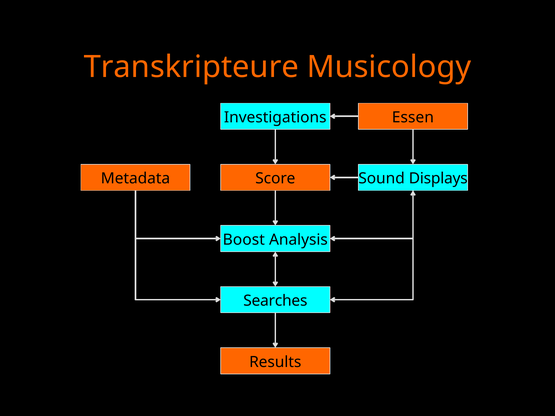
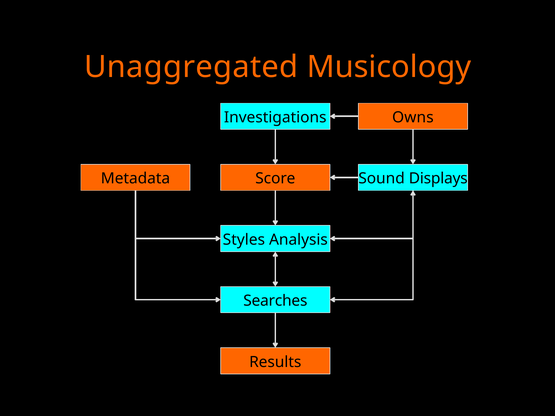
Transkripteure: Transkripteure -> Unaggregated
Essen: Essen -> Owns
Boost: Boost -> Styles
